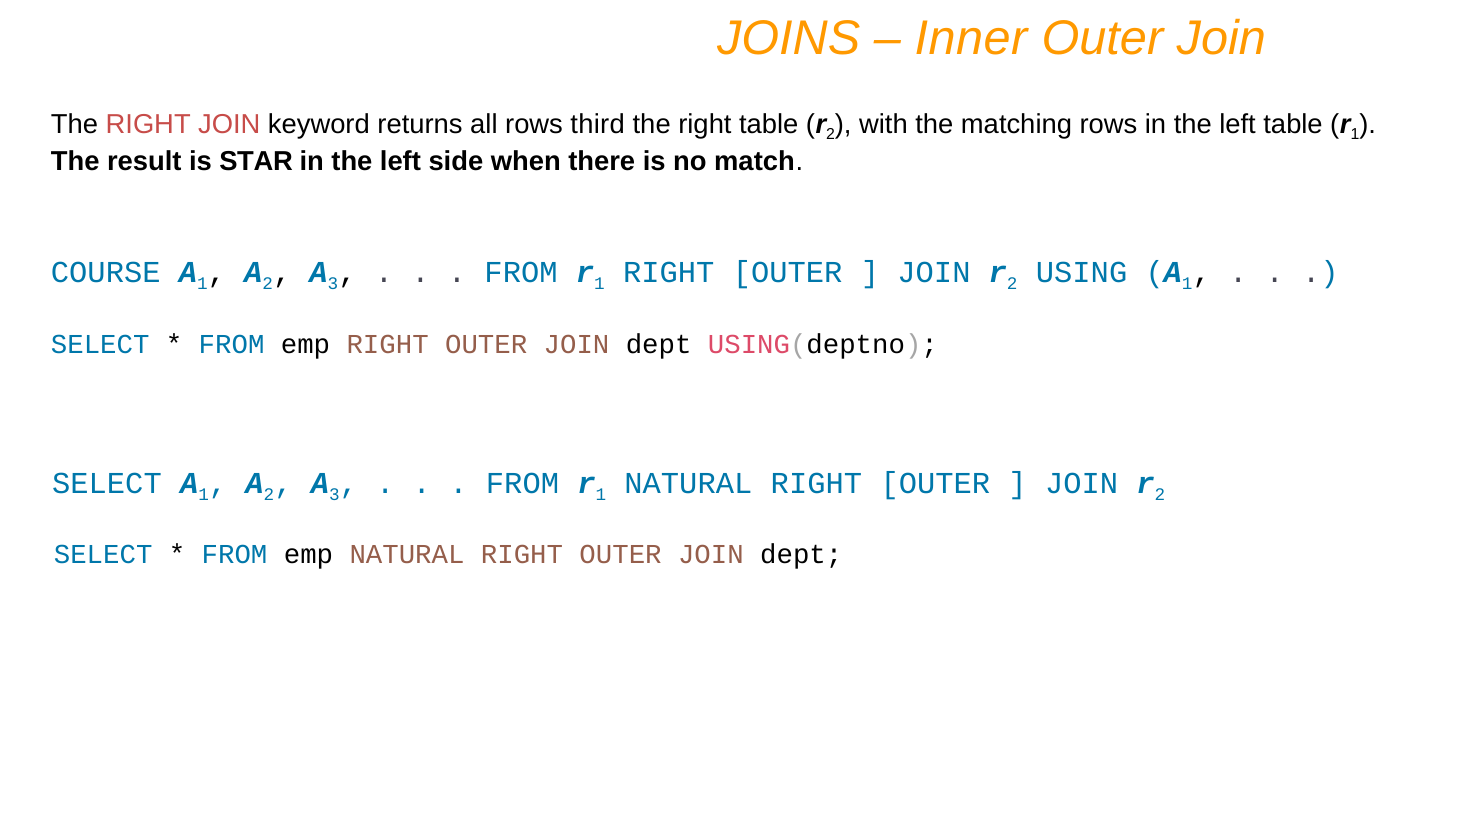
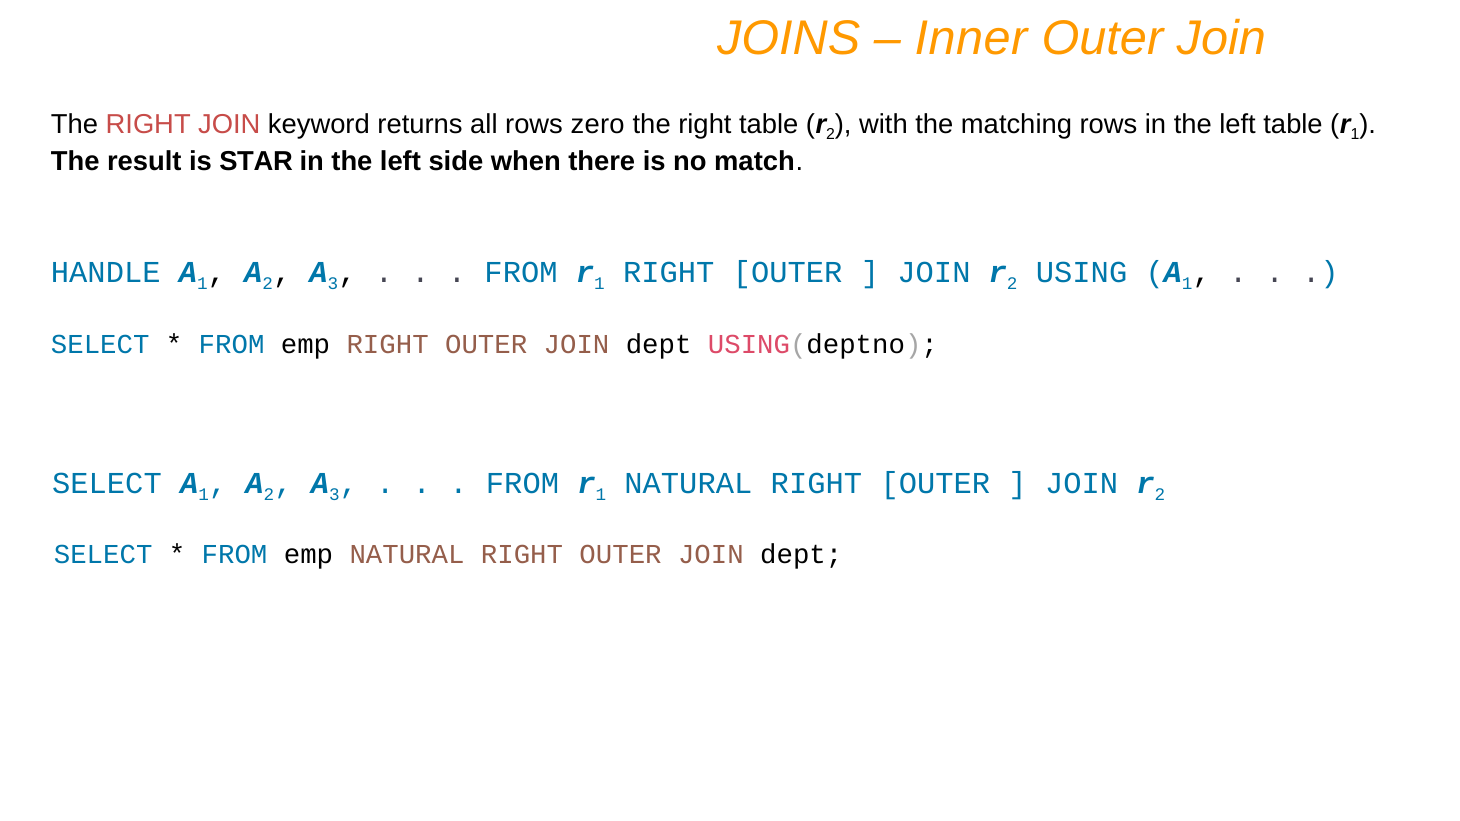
third: third -> zero
COURSE: COURSE -> HANDLE
